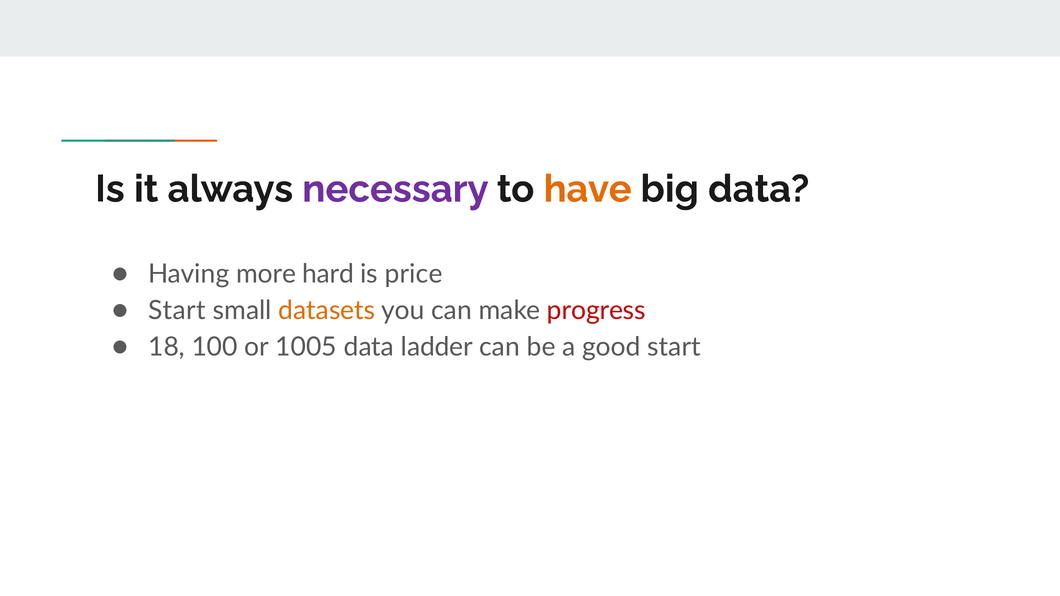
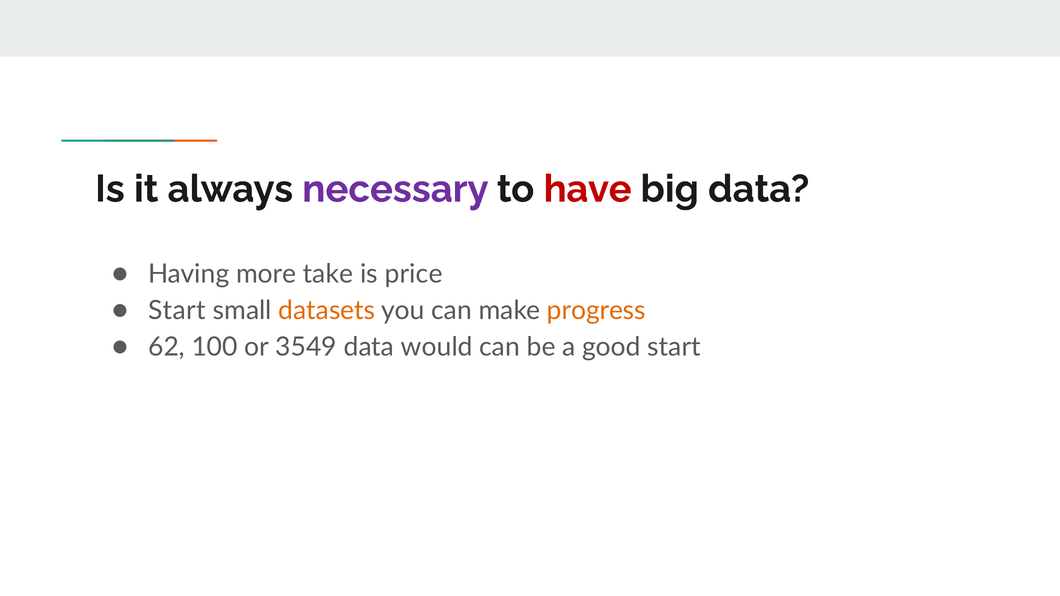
have colour: orange -> red
hard: hard -> take
progress colour: red -> orange
18: 18 -> 62
1005: 1005 -> 3549
ladder: ladder -> would
